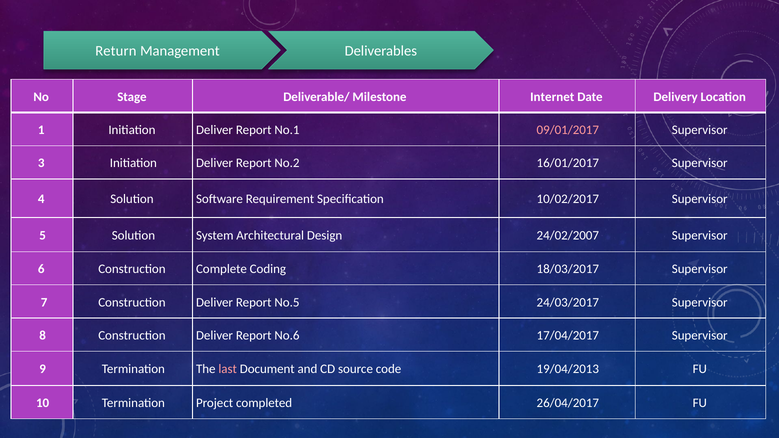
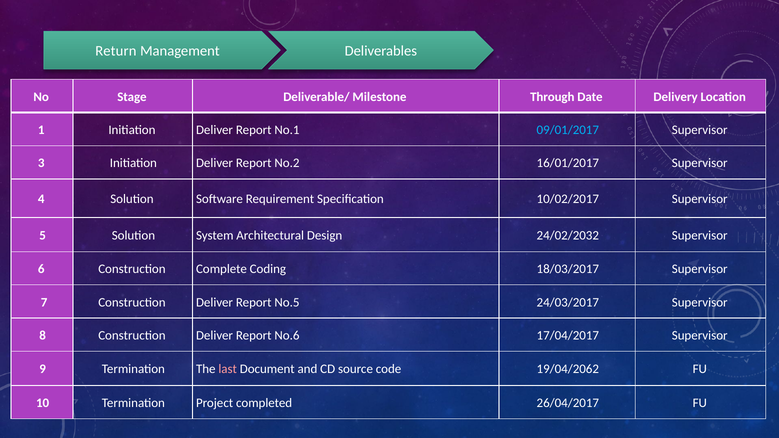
Internet: Internet -> Through
09/01/2017 colour: pink -> light blue
24/02/2007: 24/02/2007 -> 24/02/2032
19/04/2013: 19/04/2013 -> 19/04/2062
